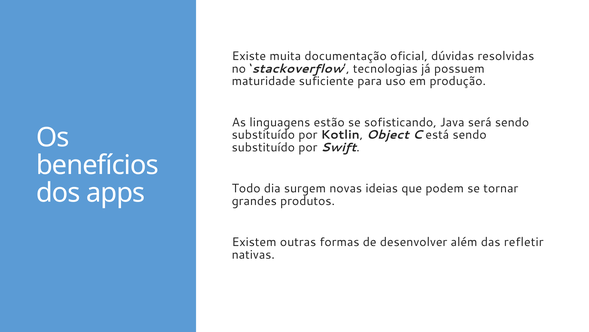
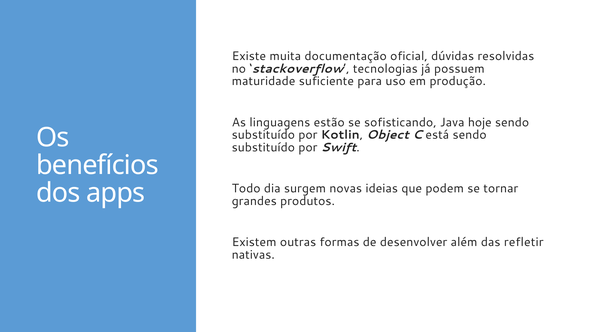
será: será -> hoje
